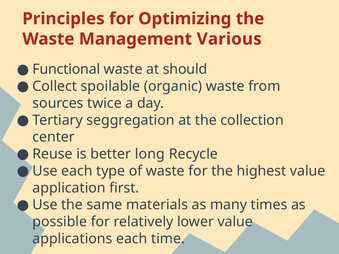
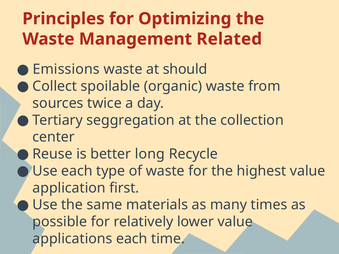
Various: Various -> Related
Functional: Functional -> Emissions
